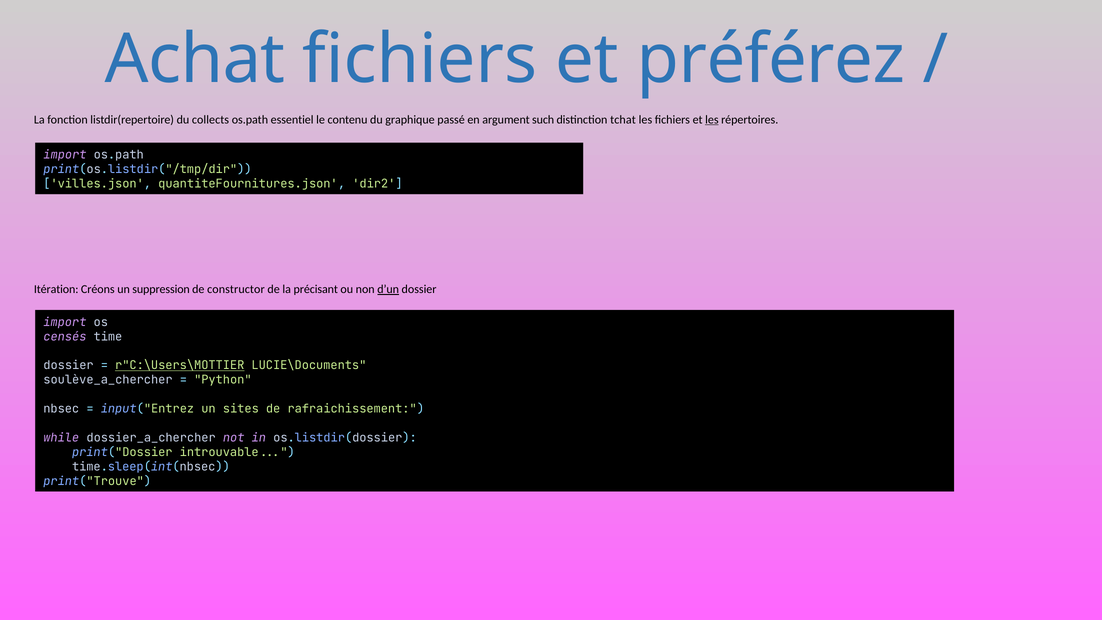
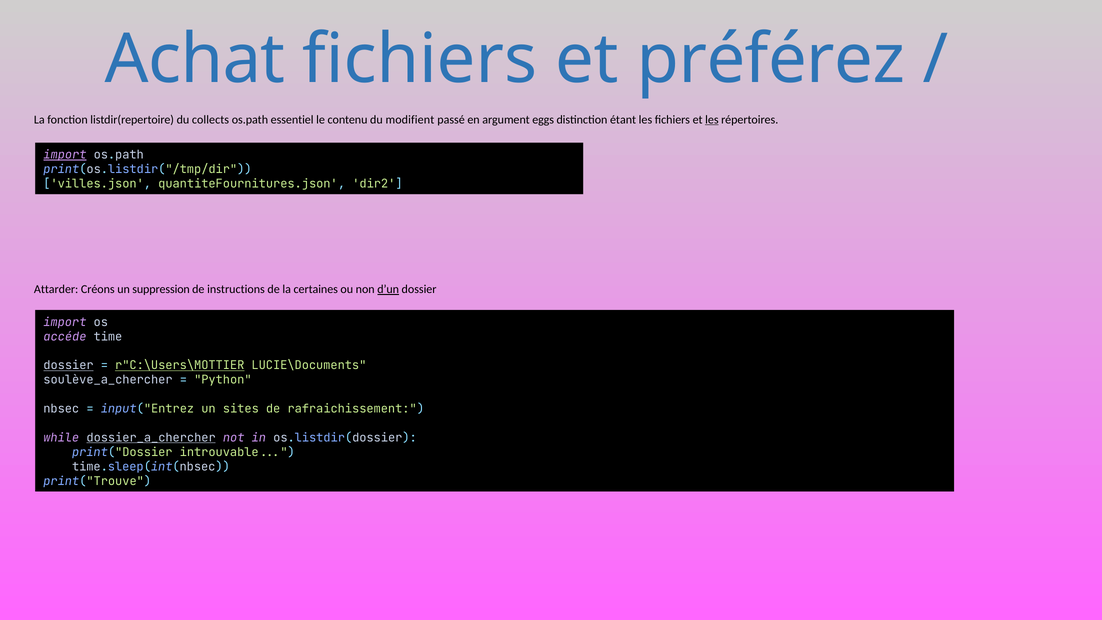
graphique: graphique -> modifient
such: such -> eggs
tchat: tchat -> étant
import at (65, 155) underline: none -> present
Itération: Itération -> Attarder
constructor: constructor -> instructions
précisant: précisant -> certaines
censés: censés -> accéde
dossier at (69, 365) underline: none -> present
dossier_a_chercher underline: none -> present
